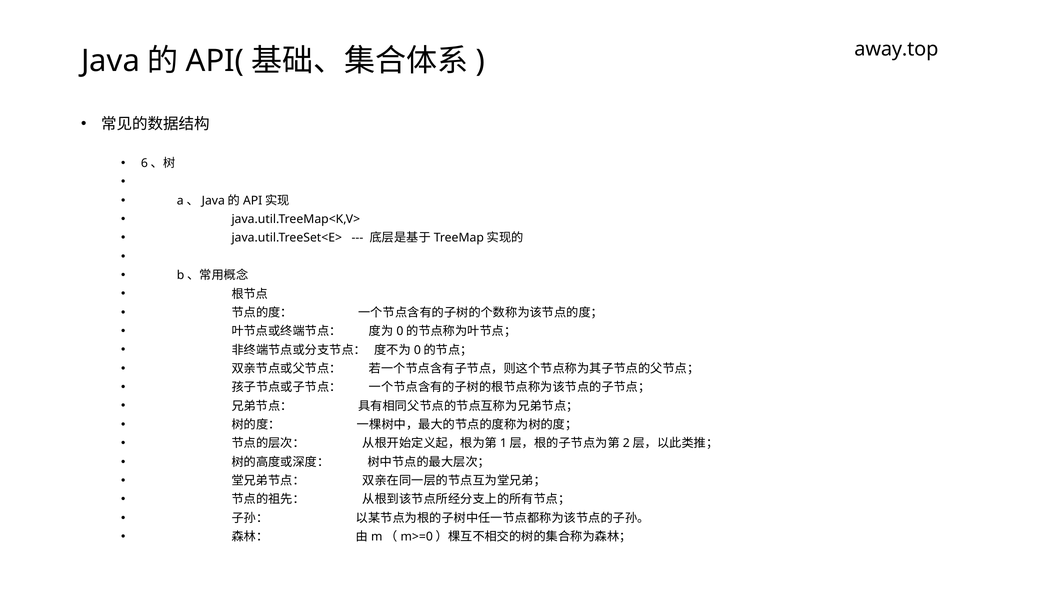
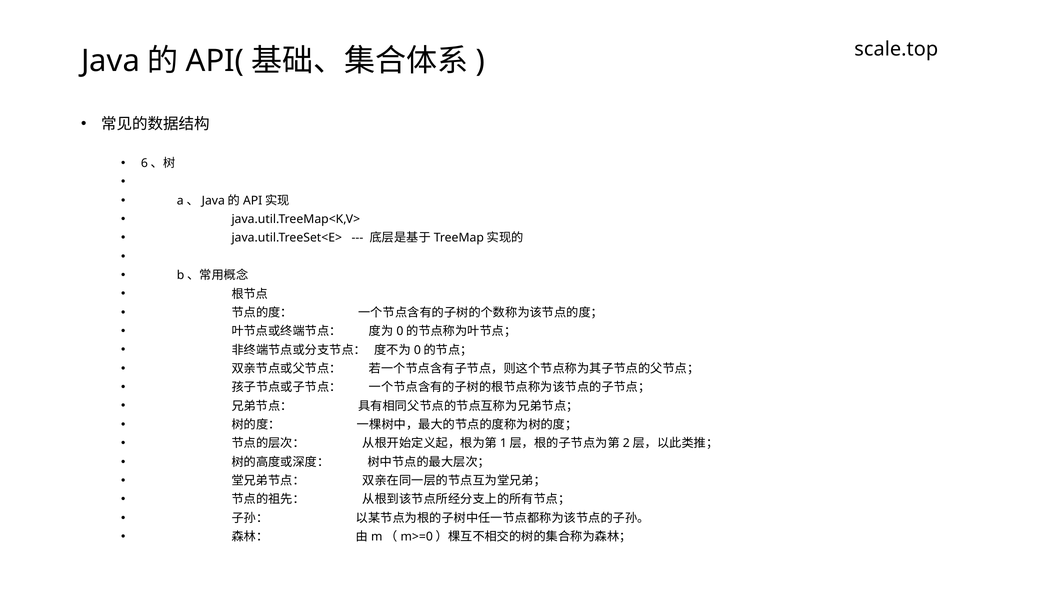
away.top: away.top -> scale.top
